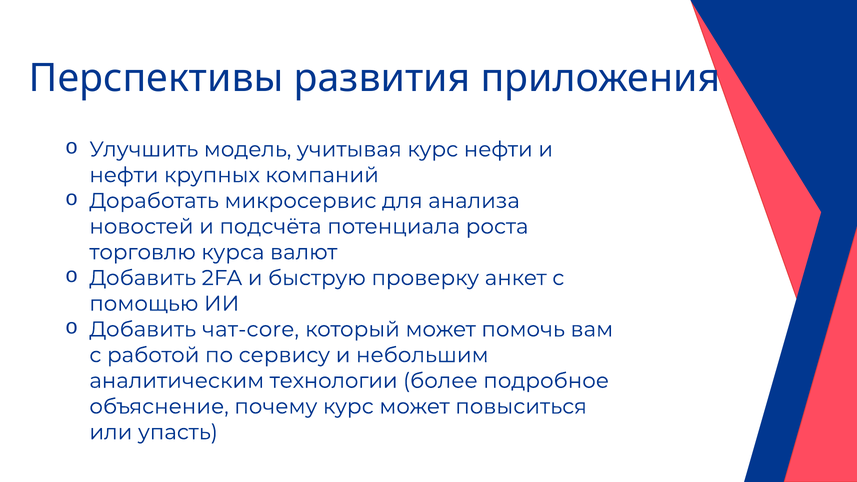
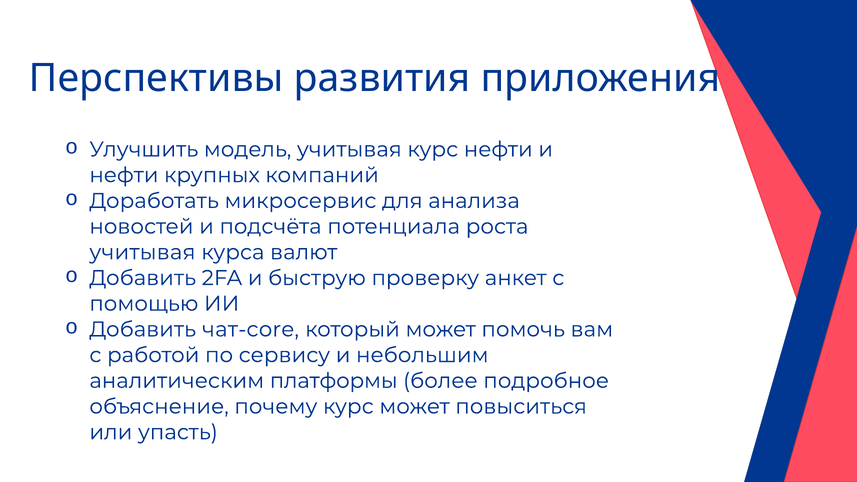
торговлю at (143, 252): торговлю -> учитывая
технологии: технологии -> платформы
